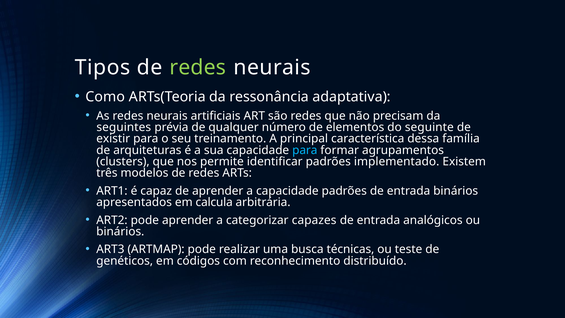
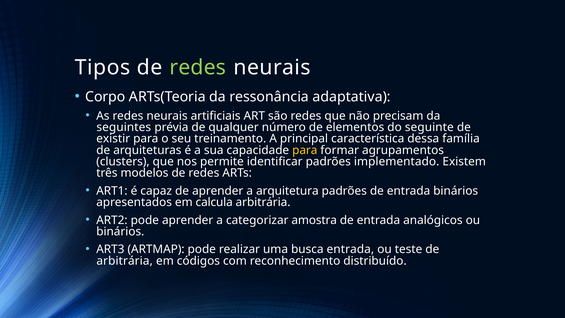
Como: Como -> Corpo
para at (305, 150) colour: light blue -> yellow
a capacidade: capacidade -> arquitetura
capazes: capazes -> amostra
busca técnicas: técnicas -> entrada
genéticos at (125, 261): genéticos -> arbitrária
